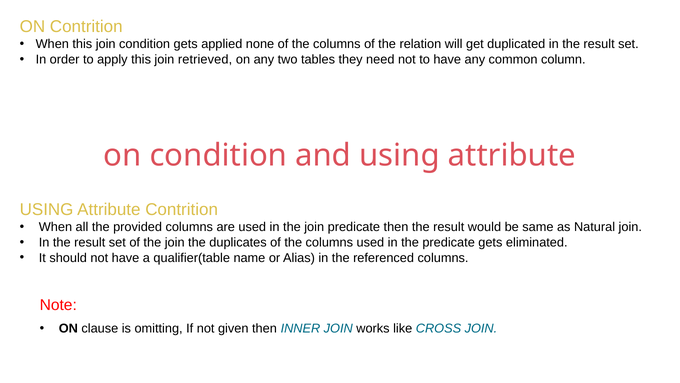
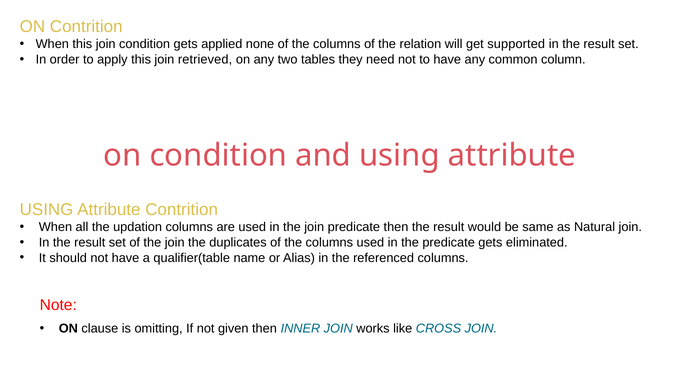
duplicated: duplicated -> supported
provided: provided -> updation
